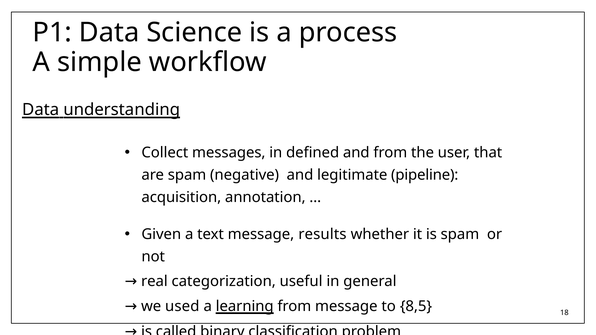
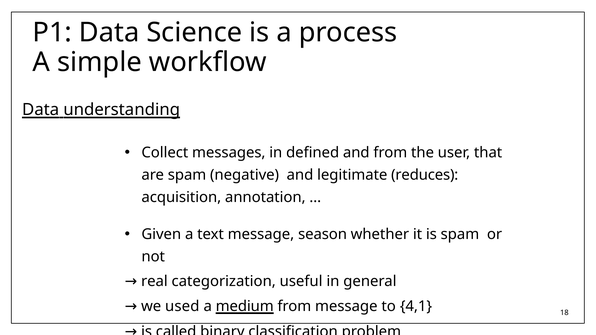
pipeline: pipeline -> reduces
results: results -> season
learning: learning -> medium
8,5: 8,5 -> 4,1
